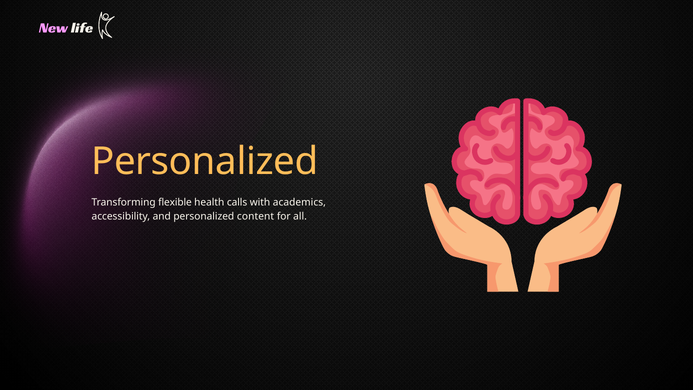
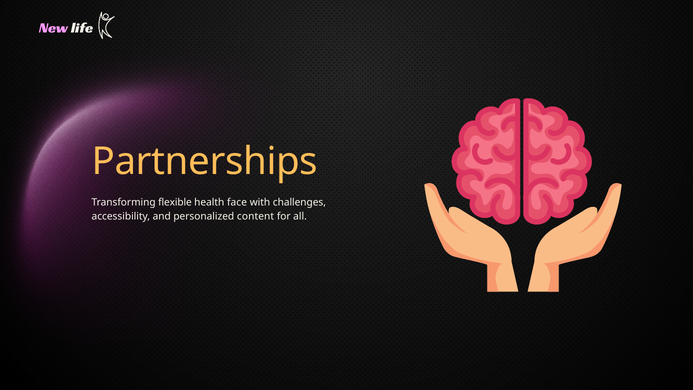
Personalized at (205, 161): Personalized -> Partnerships
calls: calls -> face
academics: academics -> challenges
